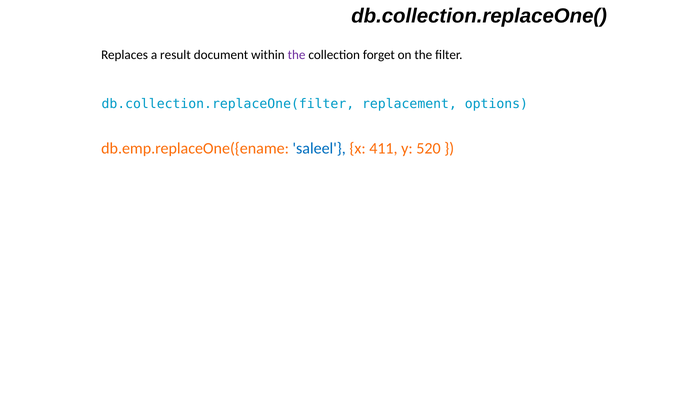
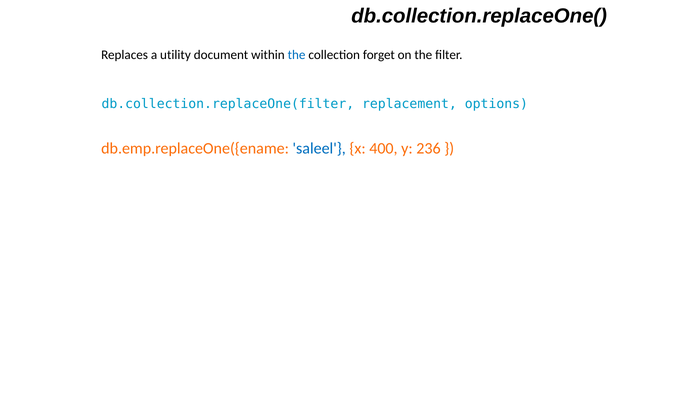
result: result -> utility
the at (297, 55) colour: purple -> blue
411: 411 -> 400
520: 520 -> 236
